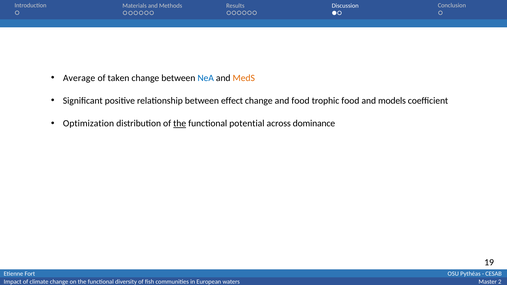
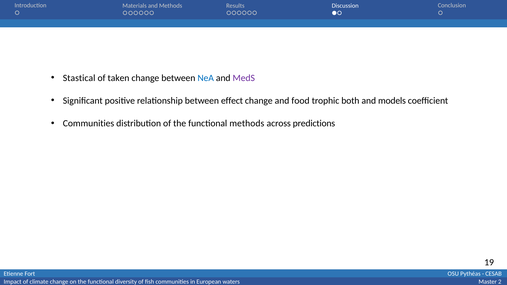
Average: Average -> Stastical
MedS colour: orange -> purple
trophic food: food -> both
Optimization at (89, 124): Optimization -> Communities
the at (180, 124) underline: present -> none
functional potential: potential -> methods
dominance: dominance -> predictions
